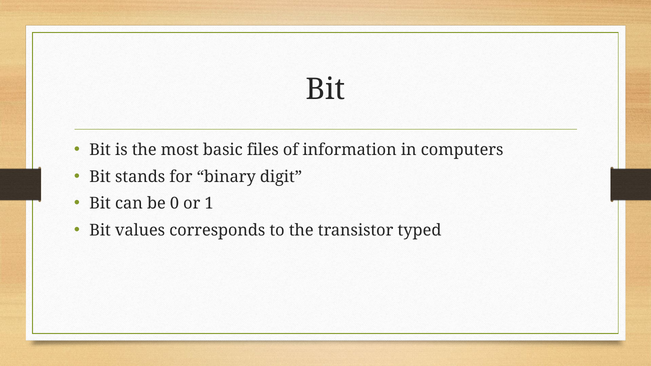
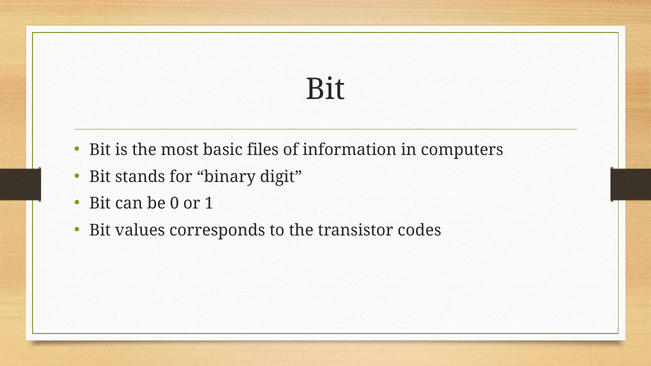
typed: typed -> codes
